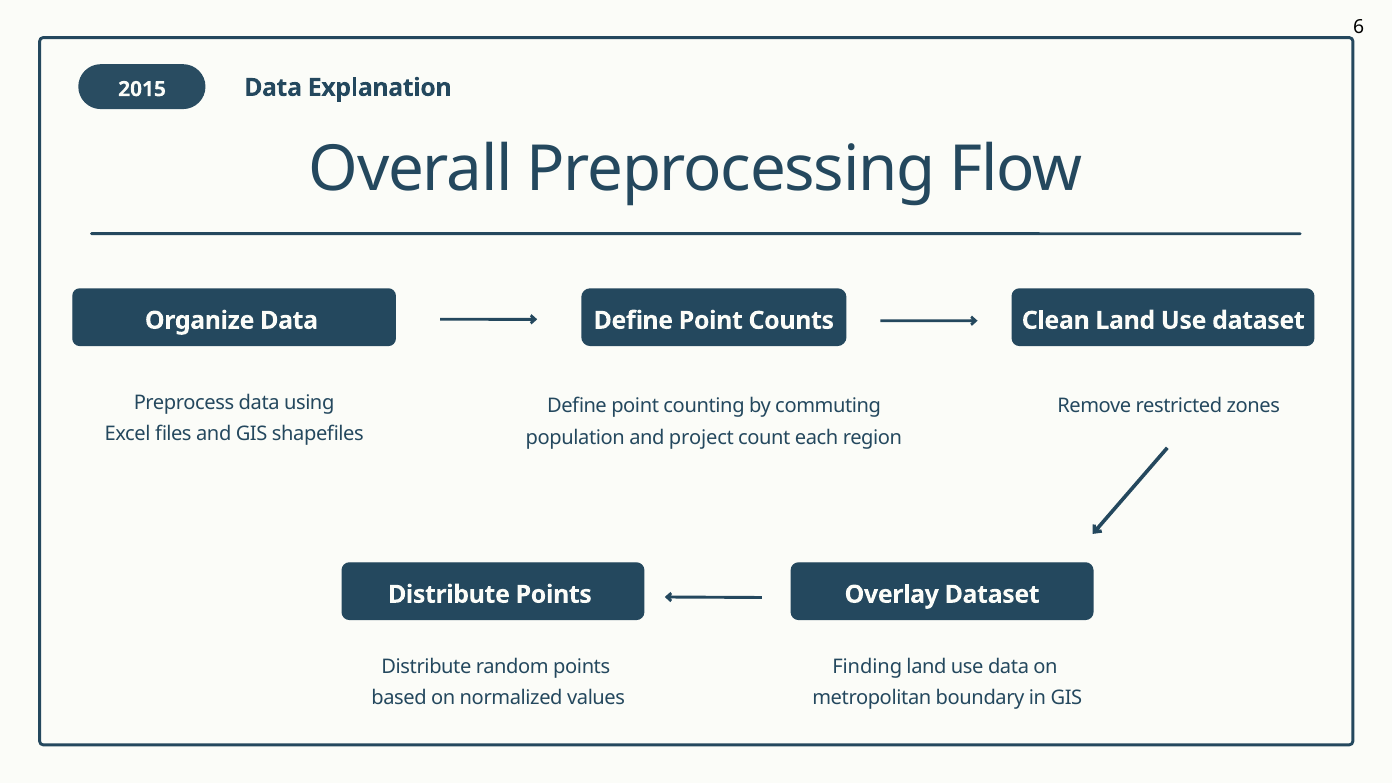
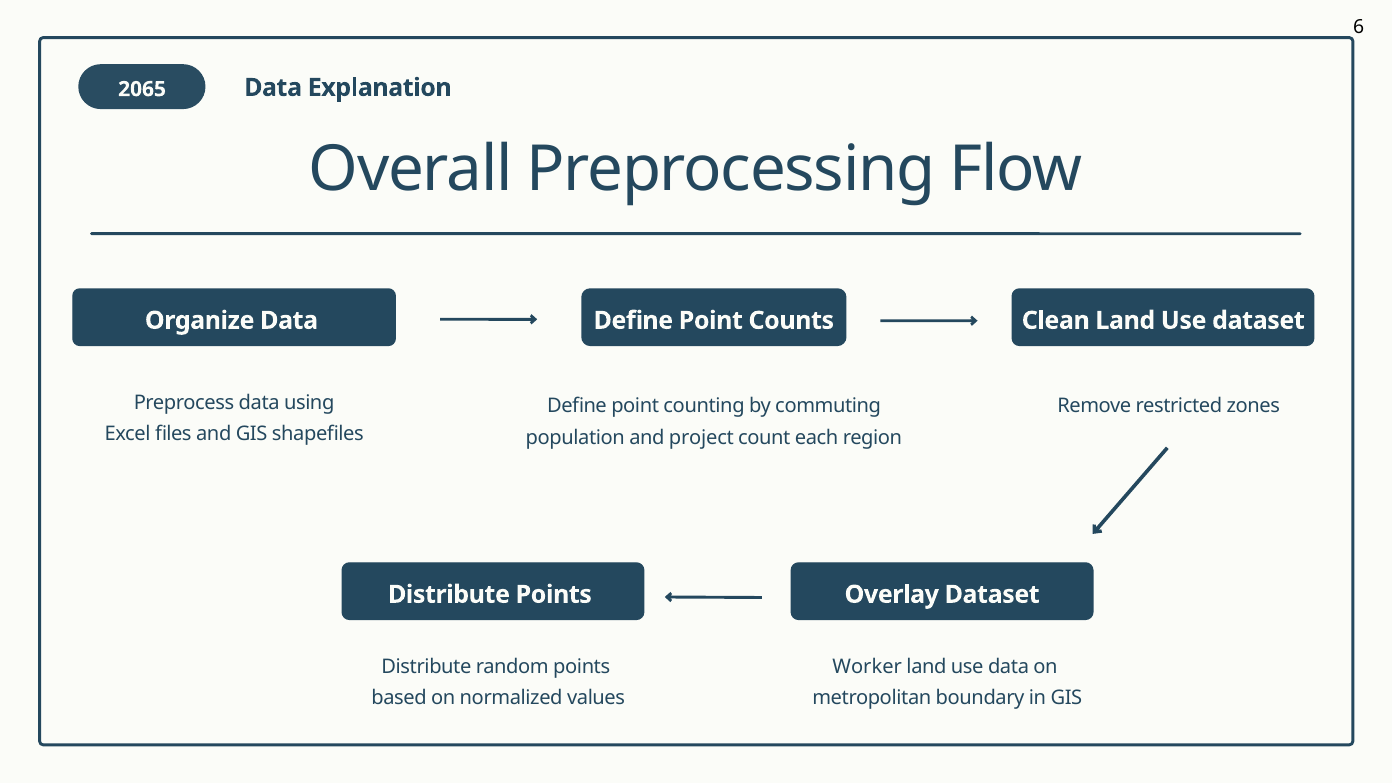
2015: 2015 -> 2065
Finding: Finding -> Worker
